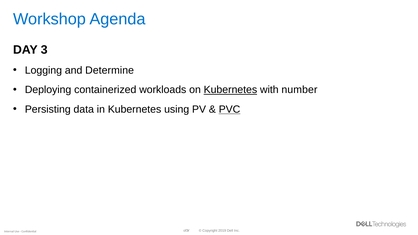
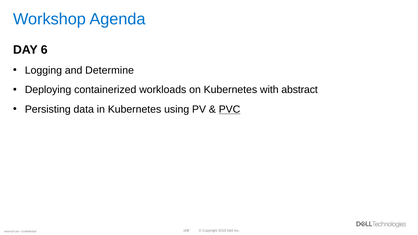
DAY 3: 3 -> 6
Kubernetes at (230, 90) underline: present -> none
number: number -> abstract
